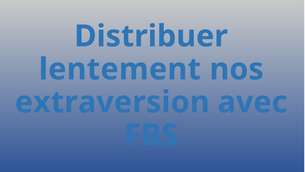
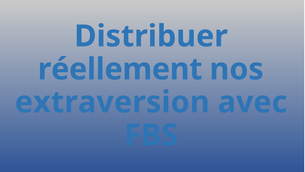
lentement: lentement -> réellement
